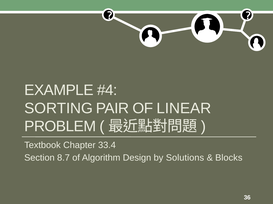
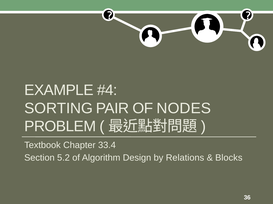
LINEAR: LINEAR -> NODES
8.7: 8.7 -> 5.2
Solutions: Solutions -> Relations
